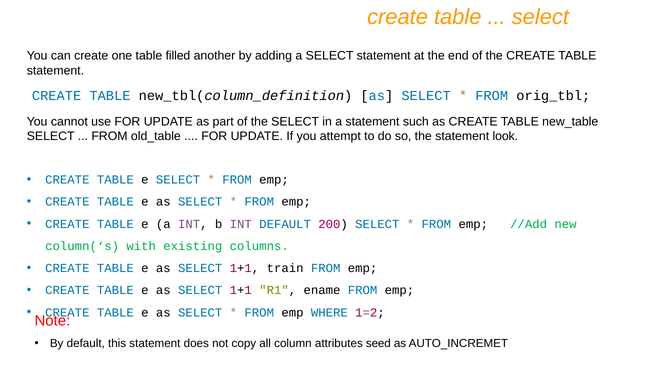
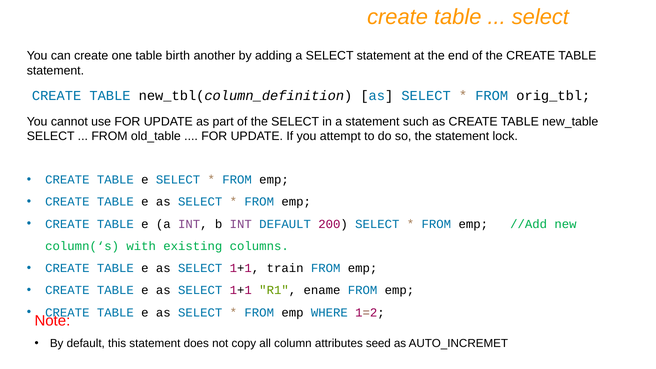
filled: filled -> birth
look: look -> lock
